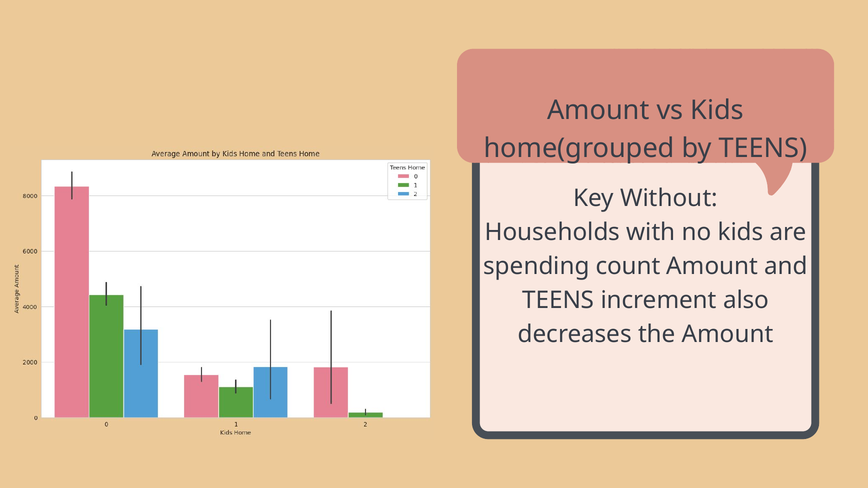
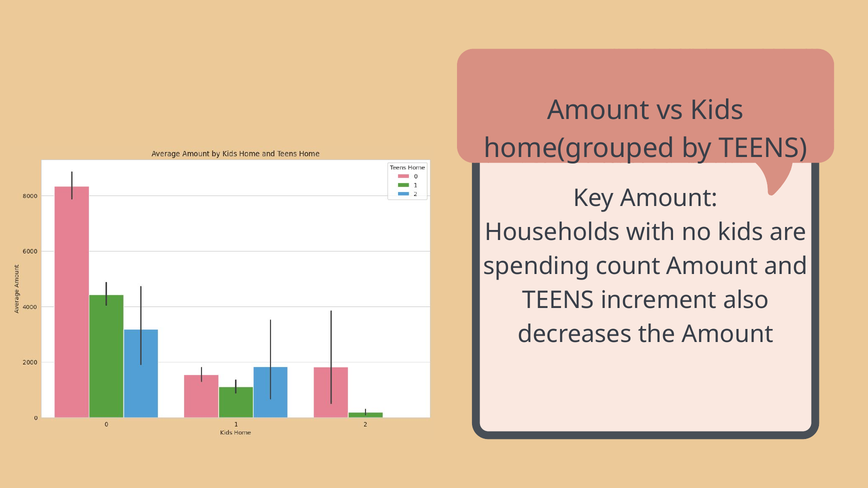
Key Without: Without -> Amount
